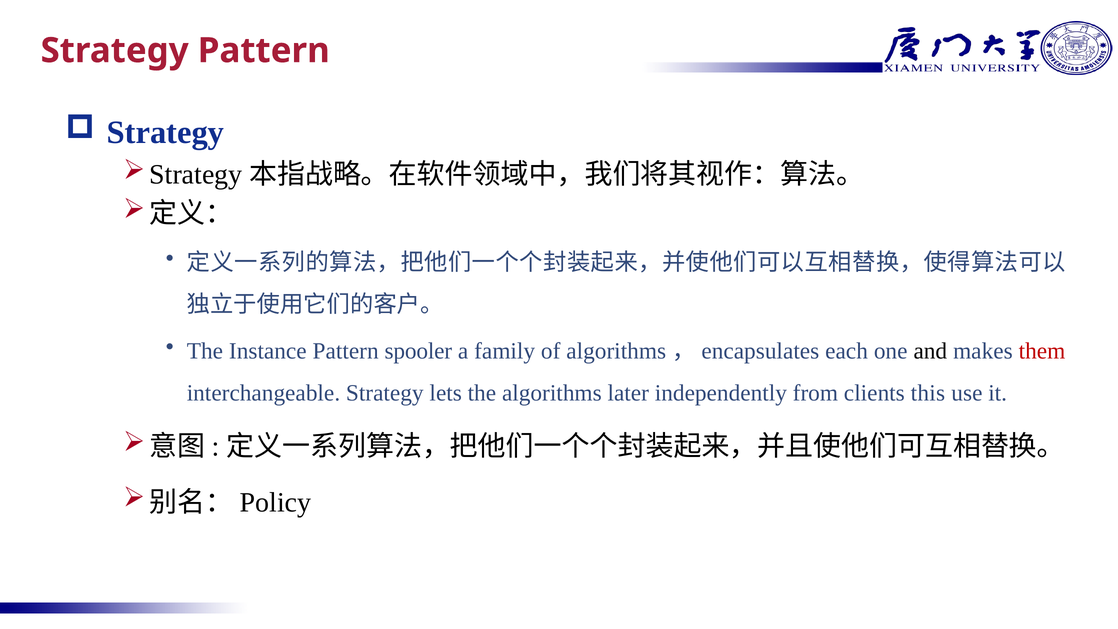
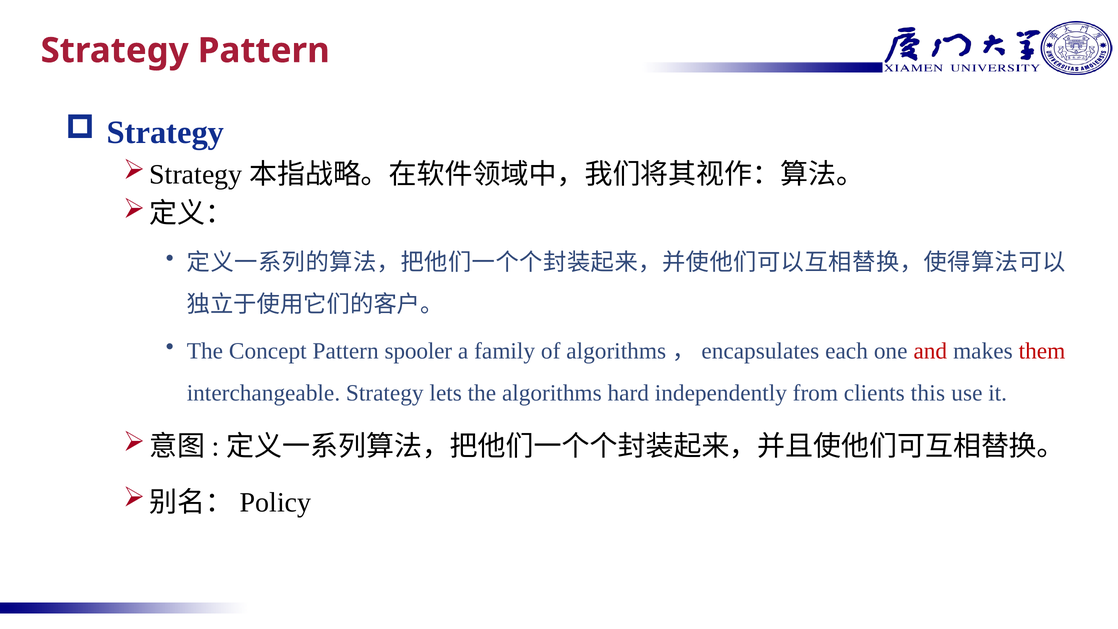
Instance: Instance -> Concept
and colour: black -> red
later: later -> hard
